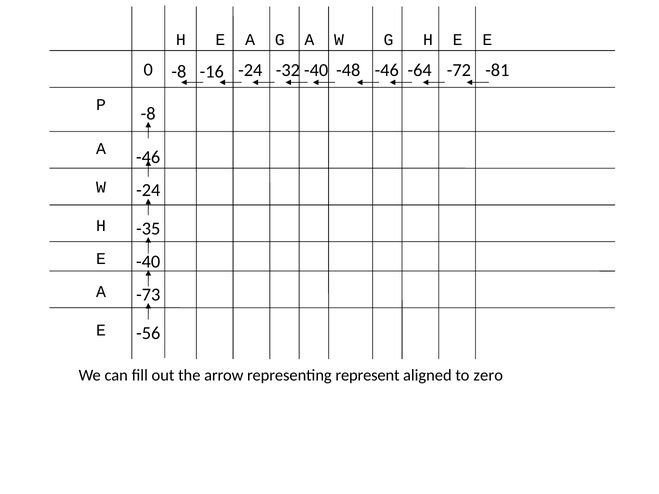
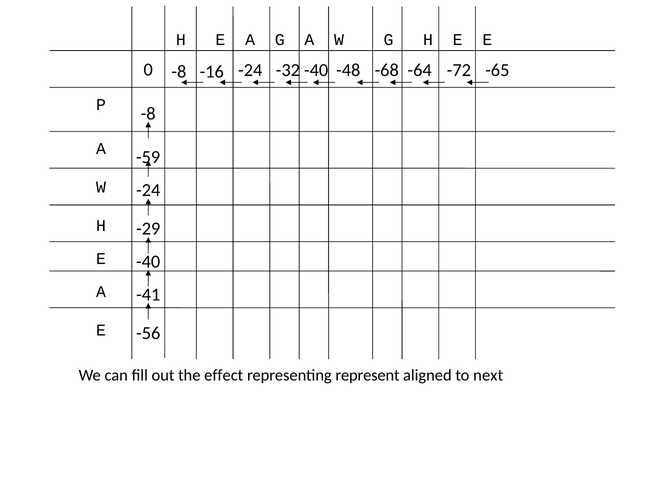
-48 -46: -46 -> -68
-81: -81 -> -65
-46 at (148, 157): -46 -> -59
-35: -35 -> -29
-73: -73 -> -41
arrow: arrow -> effect
zero: zero -> next
